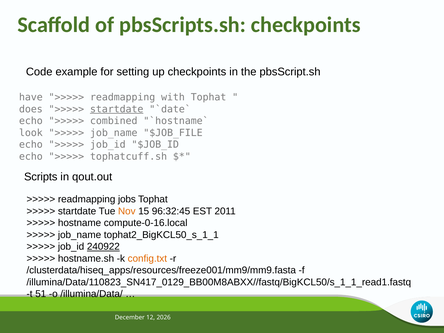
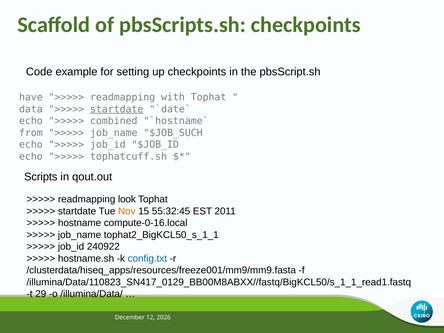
does: does -> data
look: look -> from
$JOB_FILE: $JOB_FILE -> $JOB_SUCH
jobs: jobs -> look
96:32:45: 96:32:45 -> 55:32:45
240922 underline: present -> none
config.txt colour: orange -> blue
51: 51 -> 29
